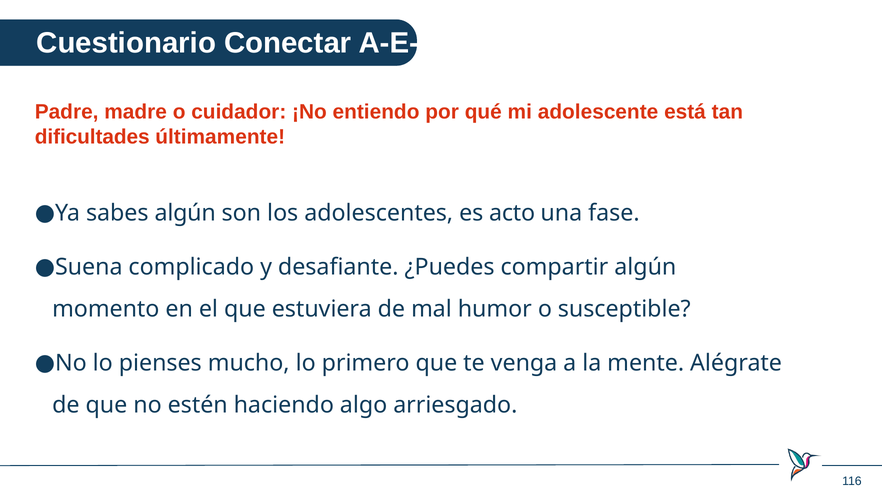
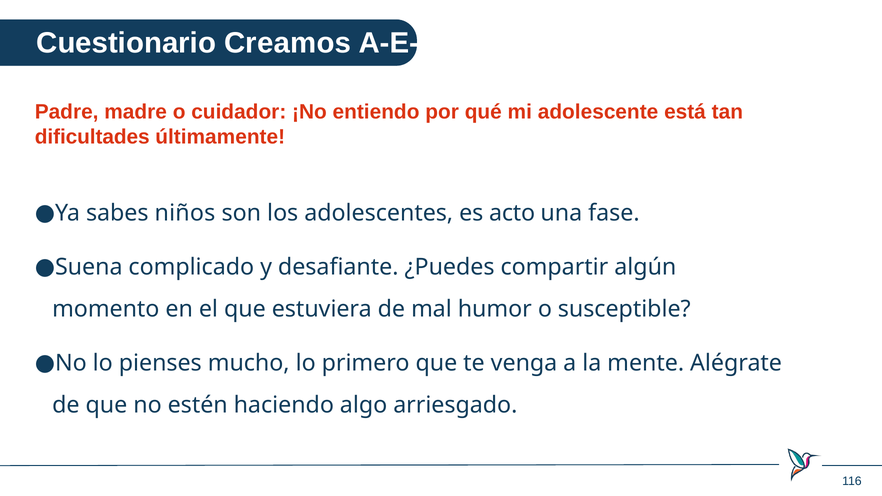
Conectar: Conectar -> Creamos
sabes algún: algún -> niños
